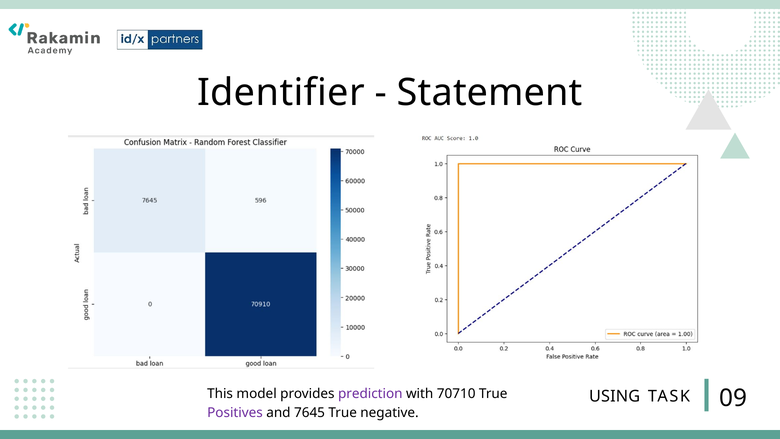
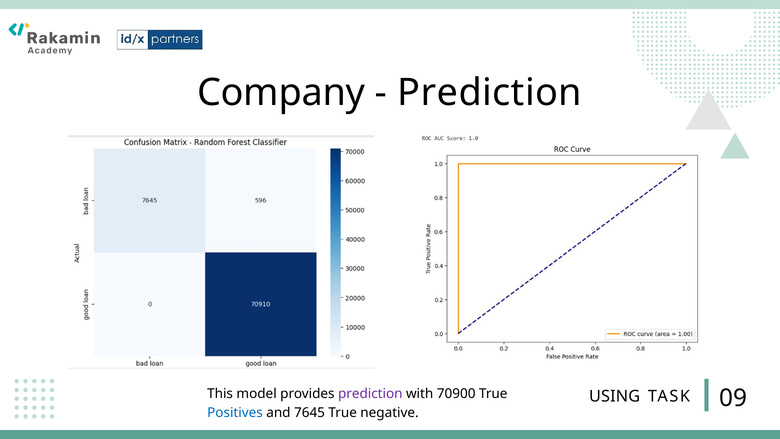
Identifier: Identifier -> Company
Statement at (490, 92): Statement -> Prediction
70710: 70710 -> 70900
Positives colour: purple -> blue
